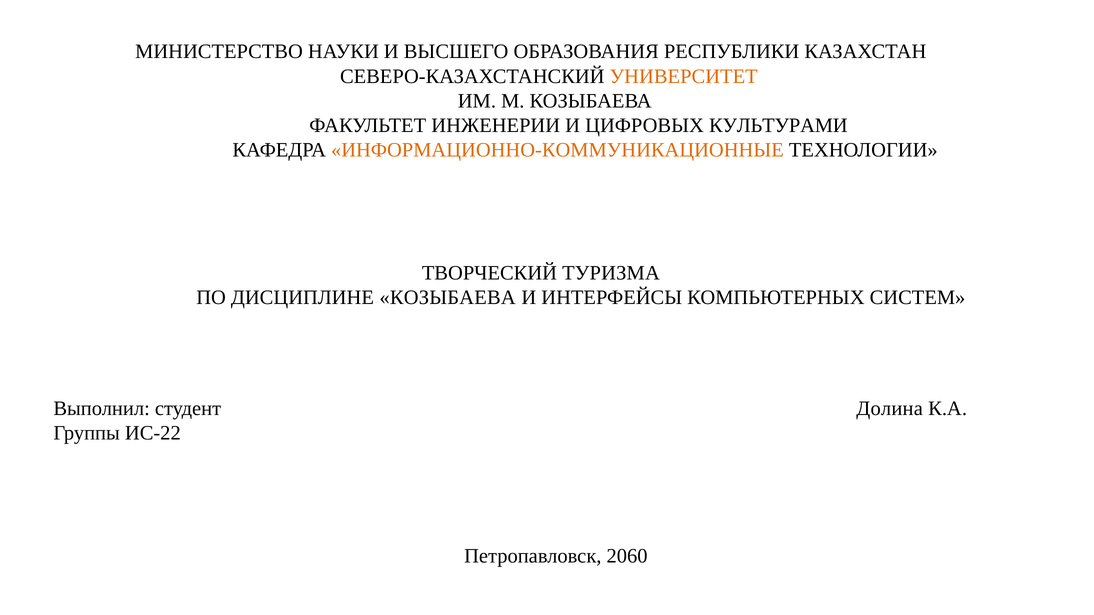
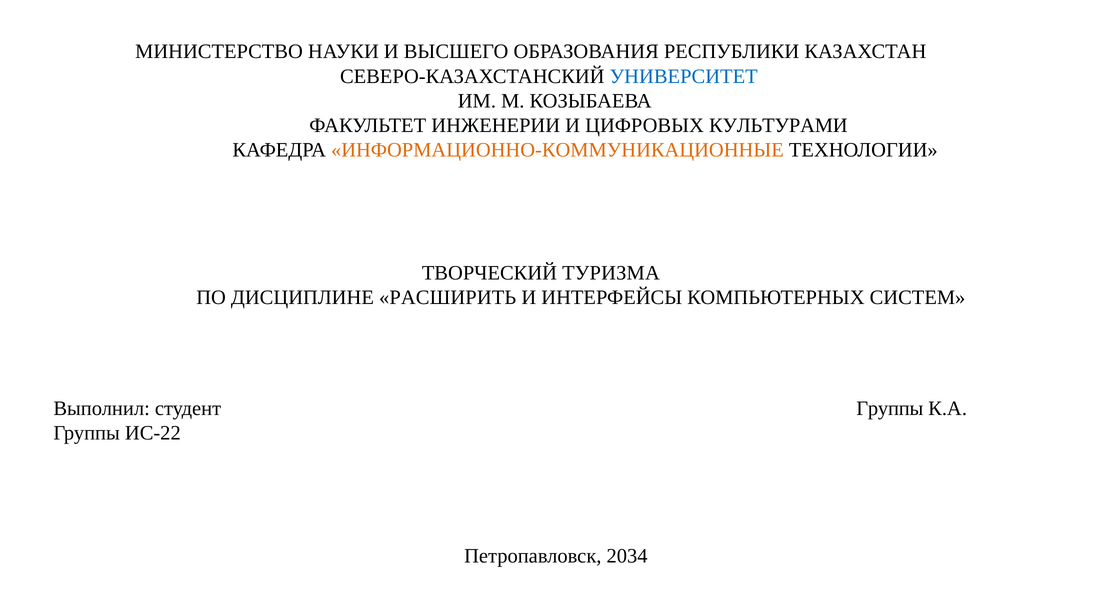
УНИВЕРСИТЕТ colour: orange -> blue
ДИСЦИПЛИНЕ КОЗЫБАЕВА: КОЗЫБАЕВА -> РАСШИРИТЬ
студент Долина: Долина -> Группы
2060: 2060 -> 2034
